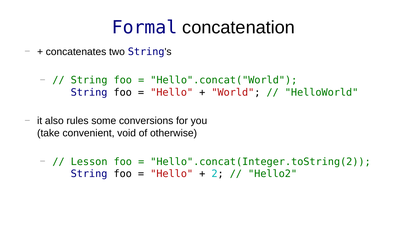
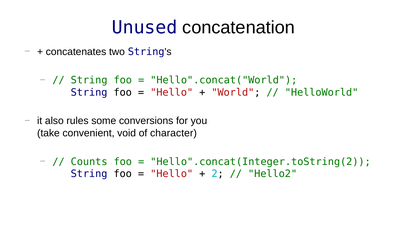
Formal: Formal -> Unused
otherwise: otherwise -> character
Lesson: Lesson -> Counts
